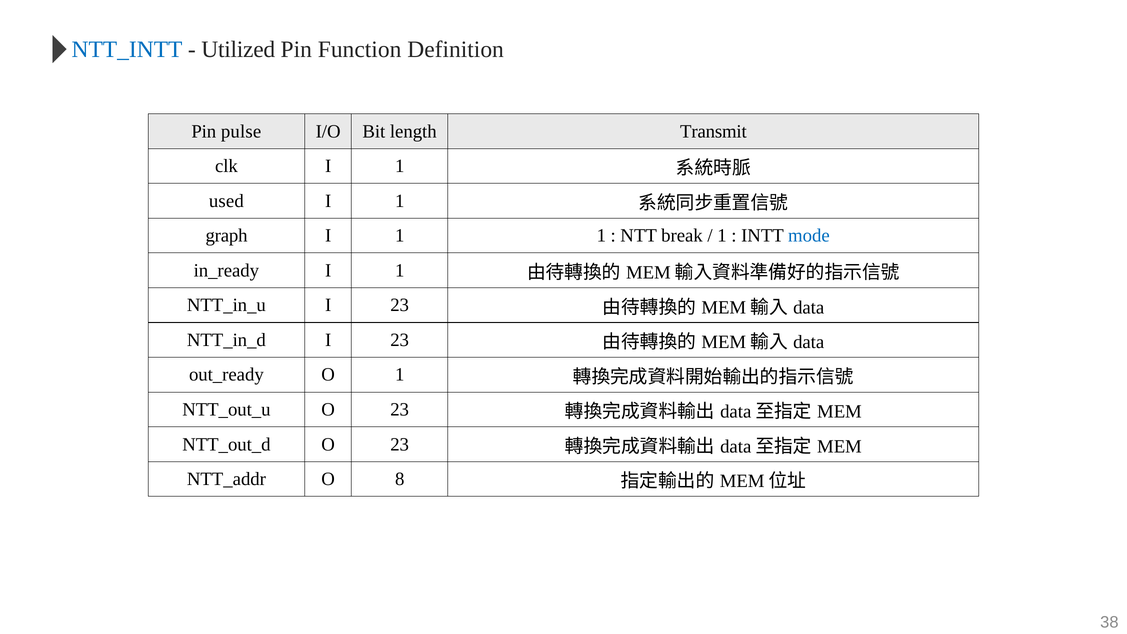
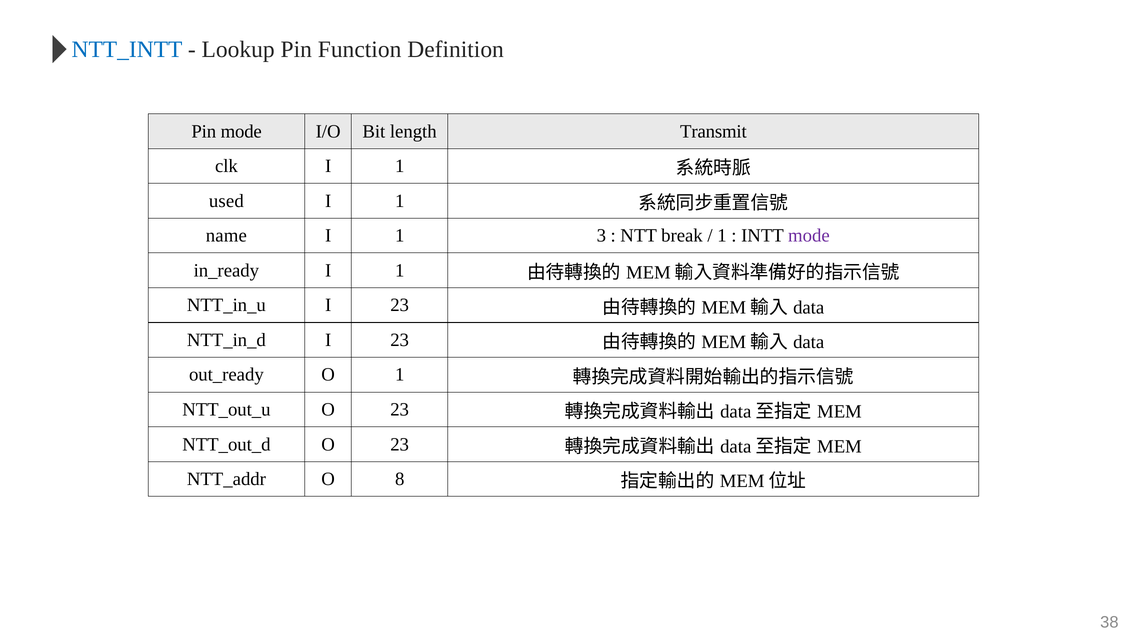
Utilized: Utilized -> Lookup
Pin pulse: pulse -> mode
graph: graph -> name
1 1: 1 -> 3
mode at (809, 236) colour: blue -> purple
